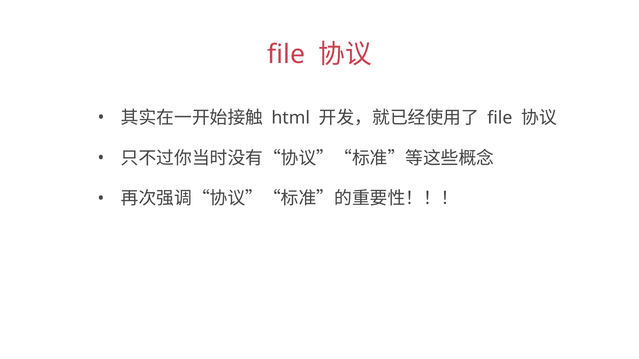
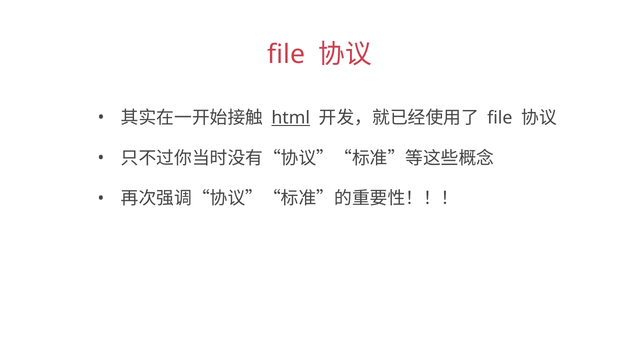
html underline: none -> present
